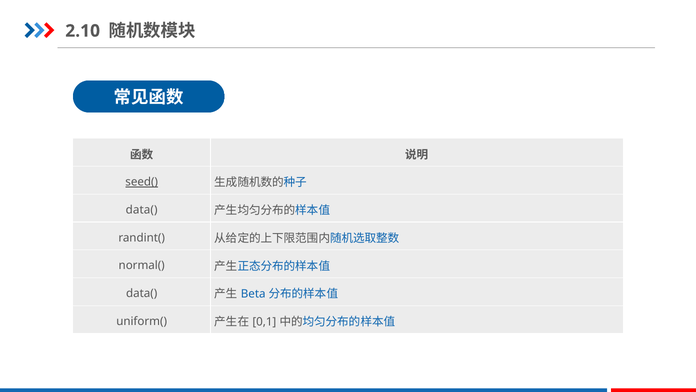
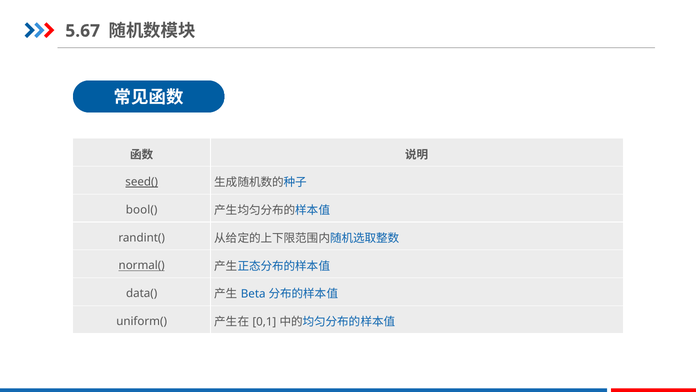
2.10: 2.10 -> 5.67
data( at (142, 210): data( -> bool(
normal( underline: none -> present
